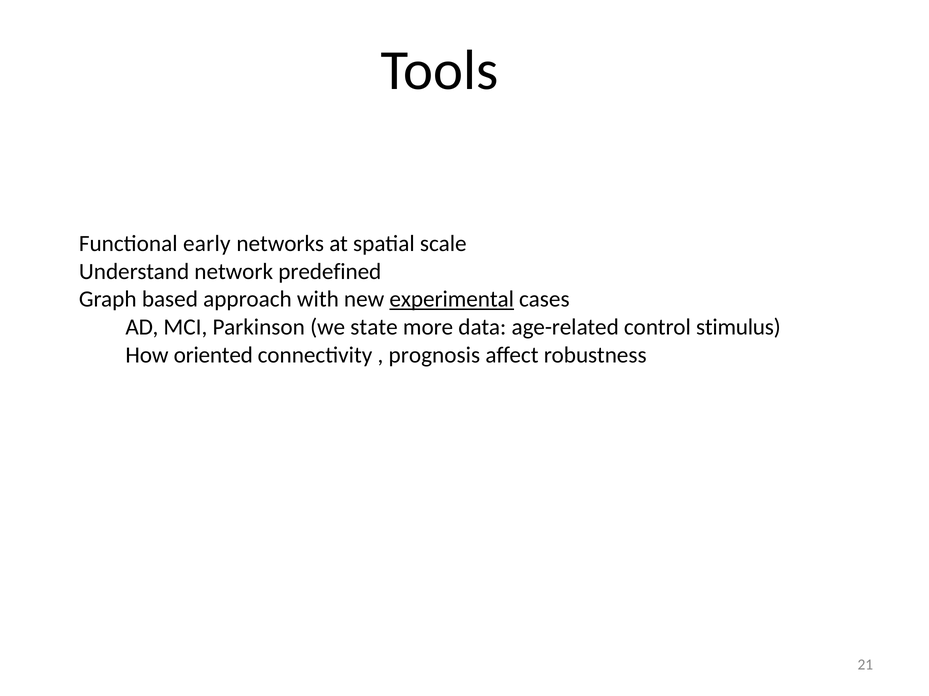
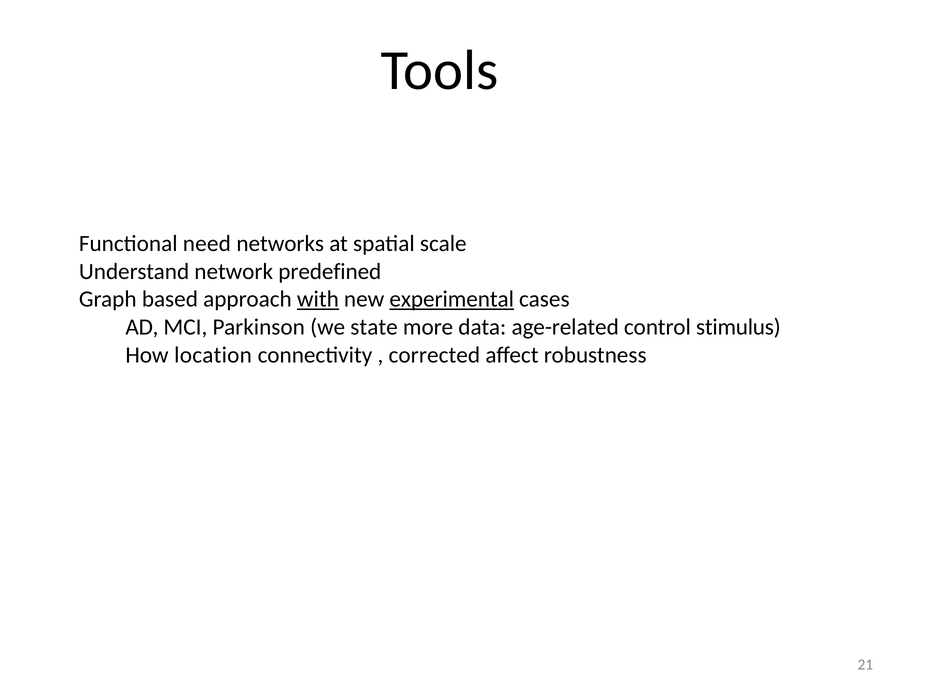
early: early -> need
with underline: none -> present
oriented: oriented -> location
prognosis: prognosis -> corrected
